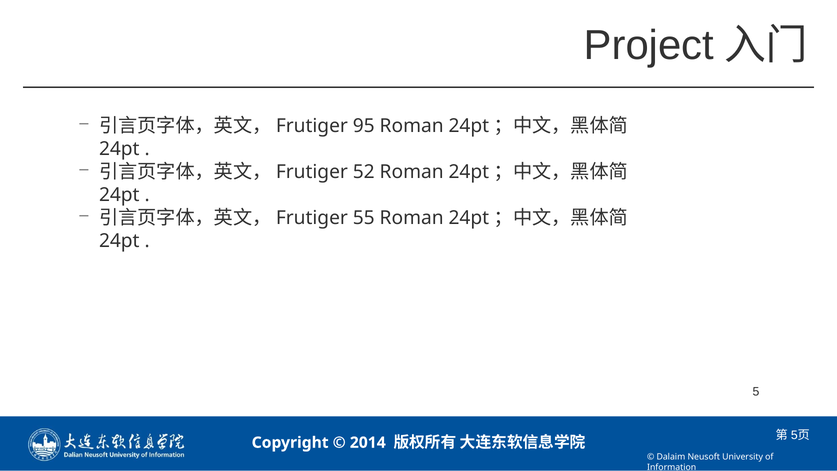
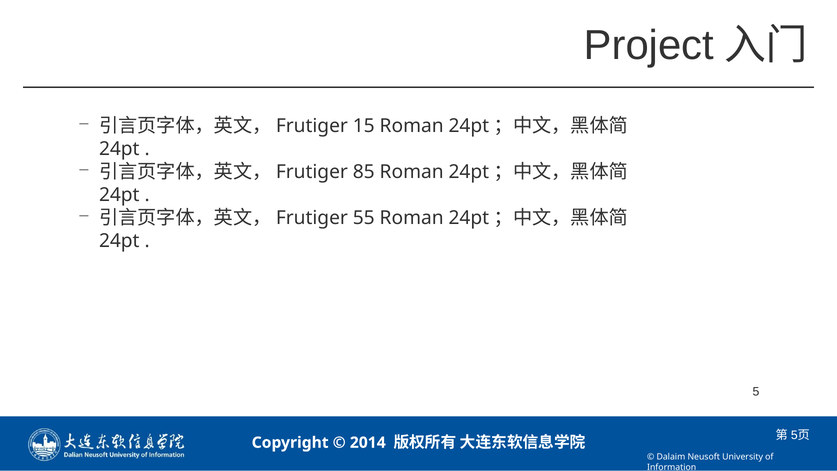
95: 95 -> 15
52: 52 -> 85
